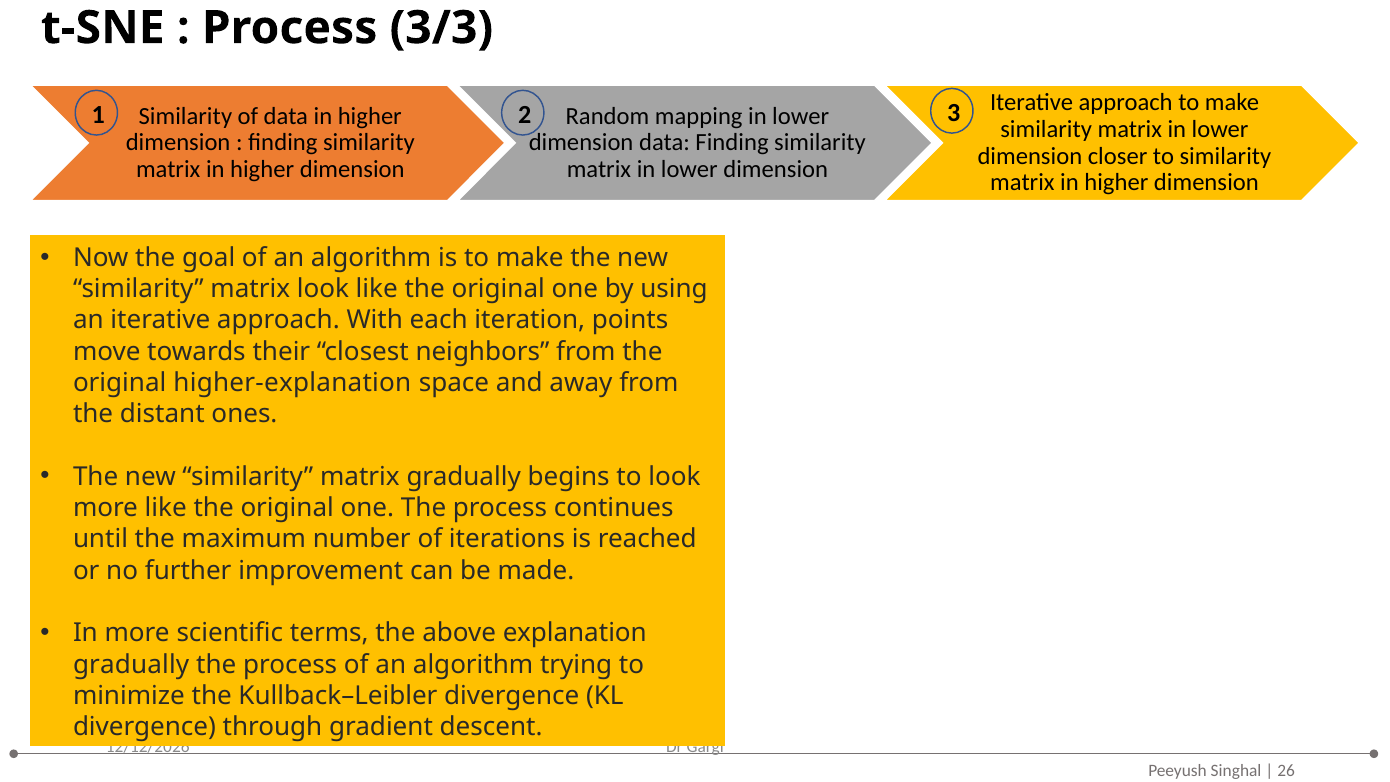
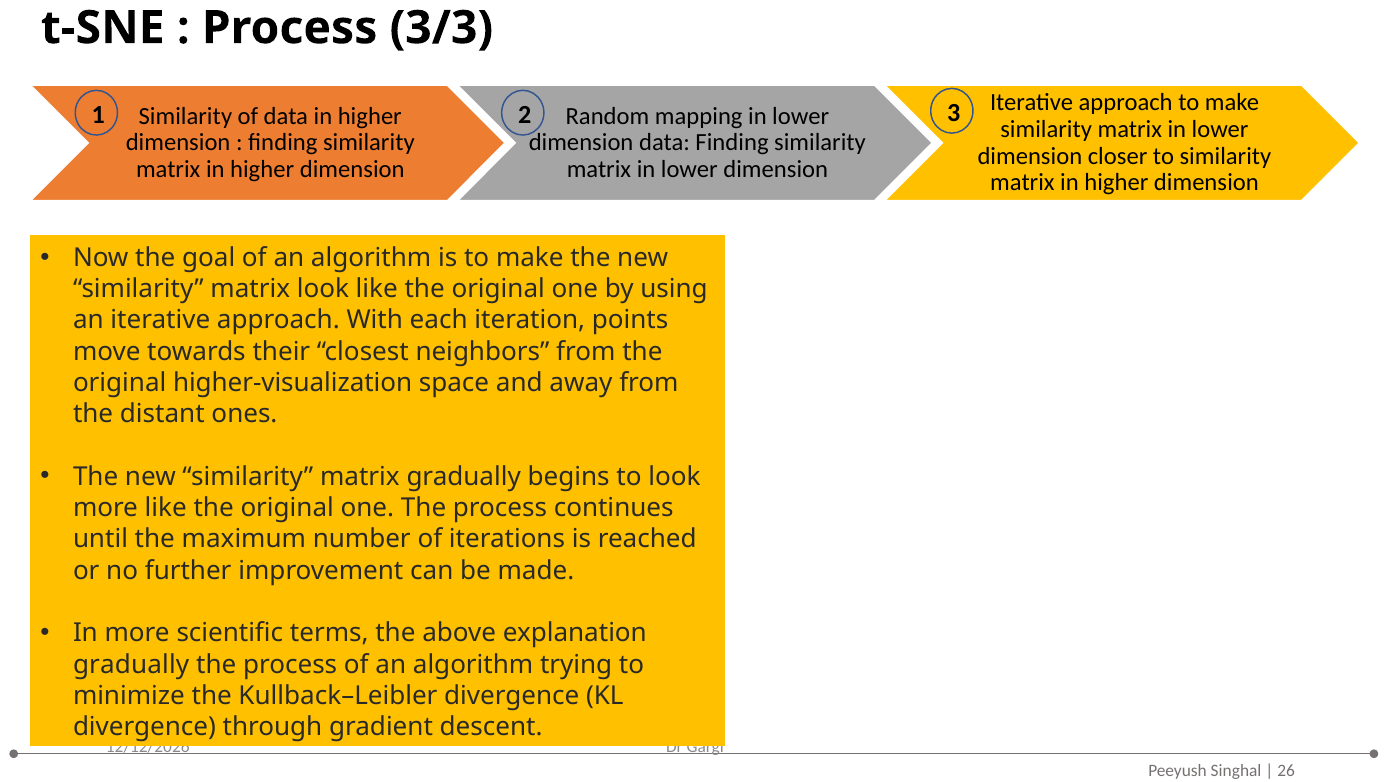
higher-explanation: higher-explanation -> higher-visualization
